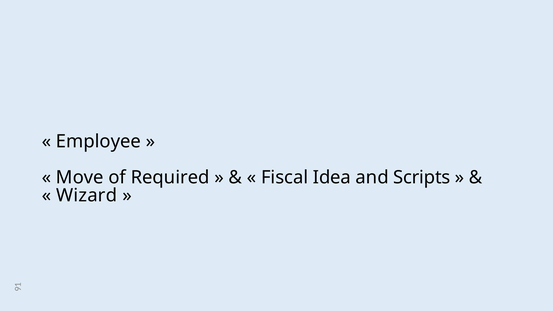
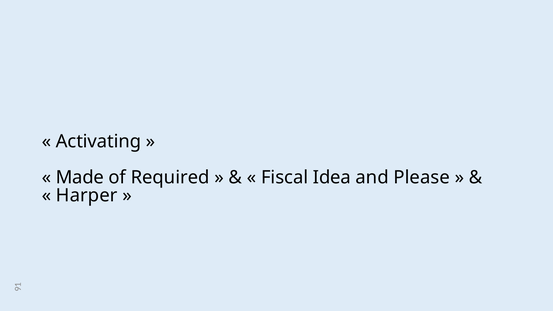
Employee: Employee -> Activating
Move: Move -> Made
Scripts: Scripts -> Please
Wizard: Wizard -> Harper
